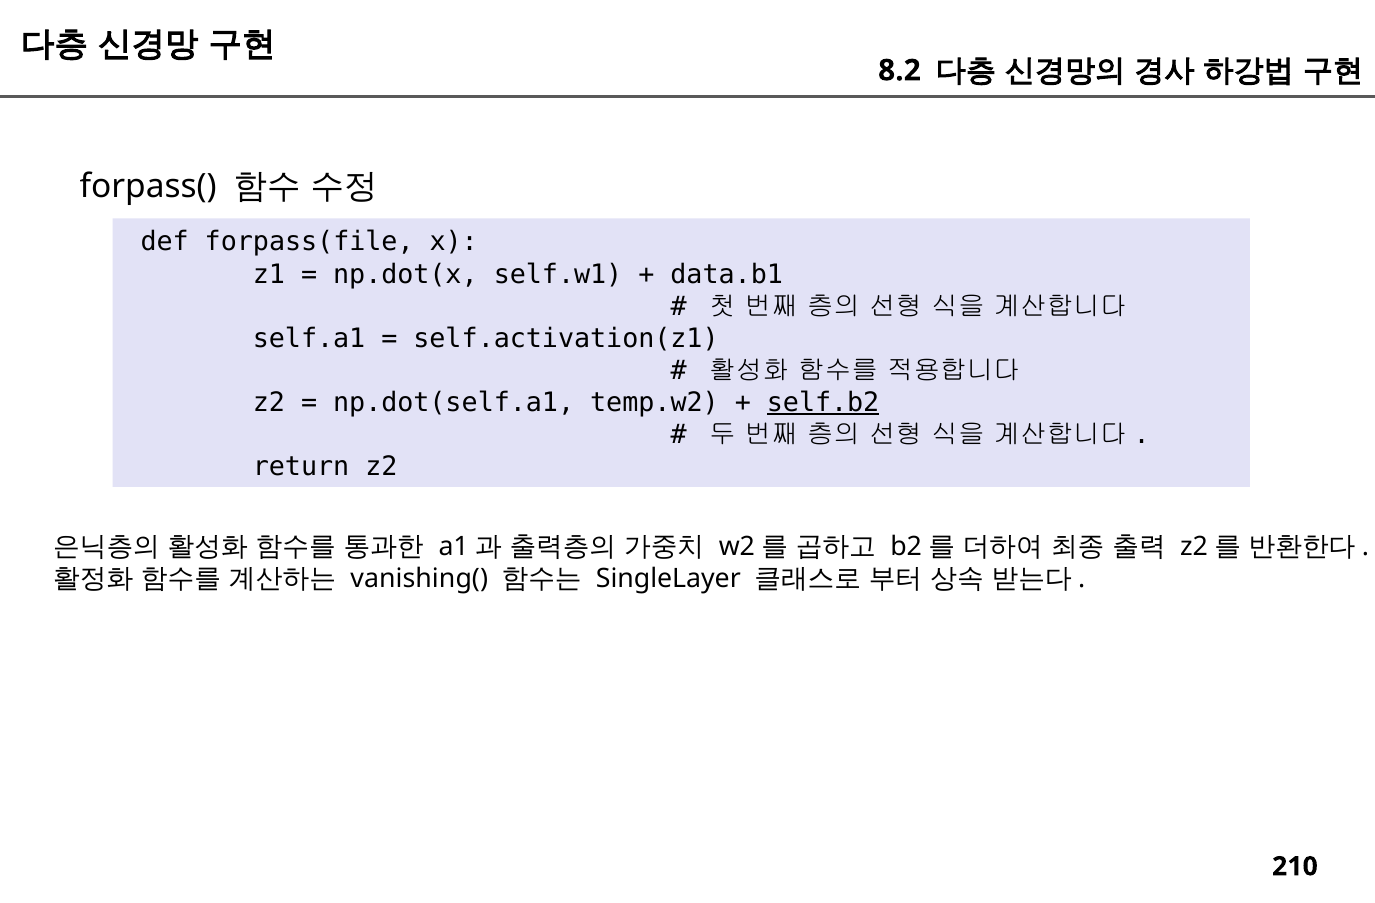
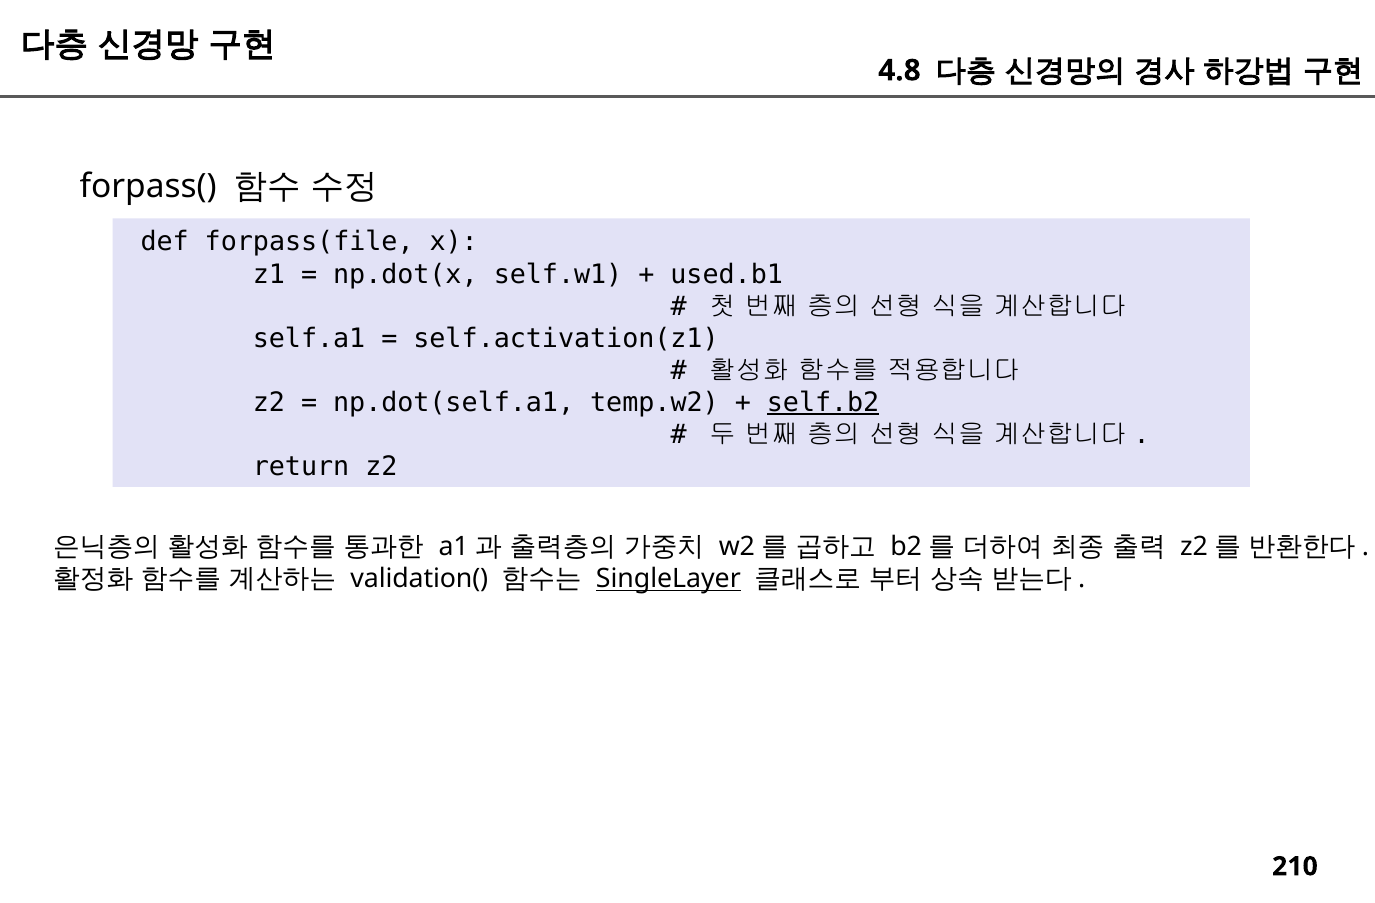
8.2: 8.2 -> 4.8
data.b1: data.b1 -> used.b1
vanishing(: vanishing( -> validation(
SingleLayer underline: none -> present
